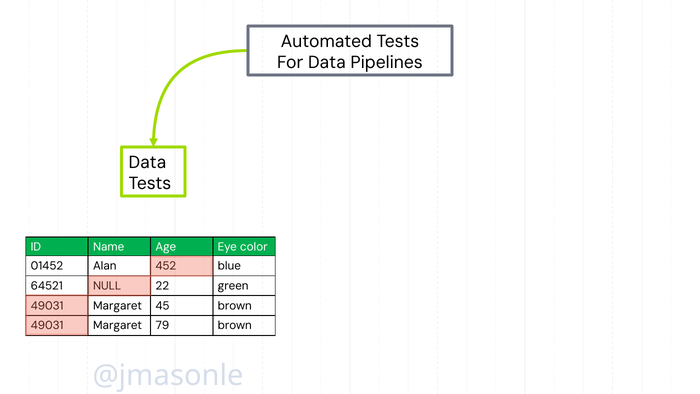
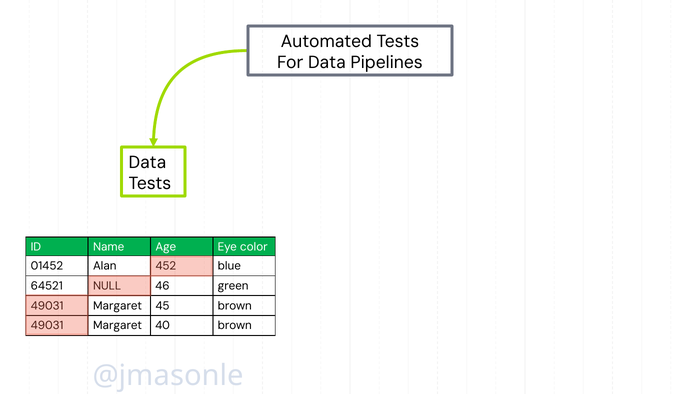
22: 22 -> 46
79: 79 -> 40
